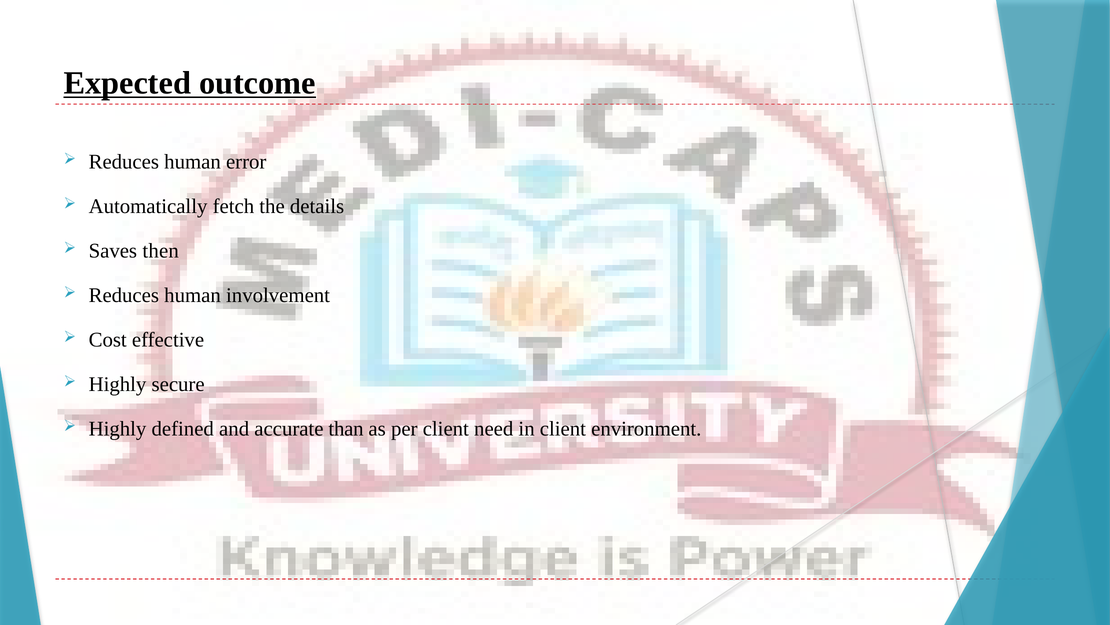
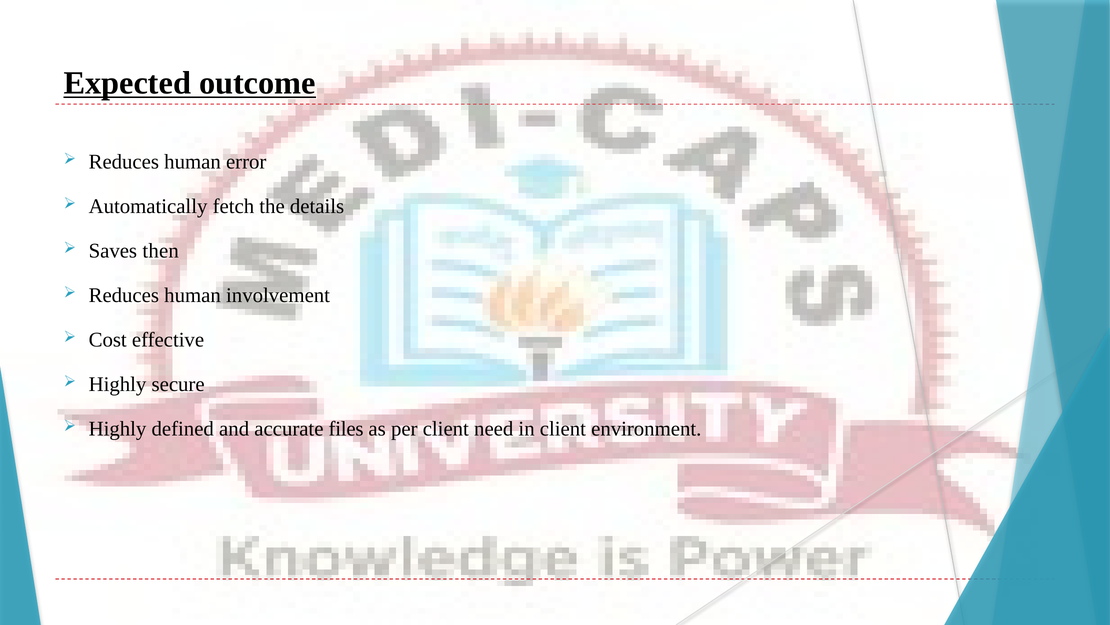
than: than -> files
